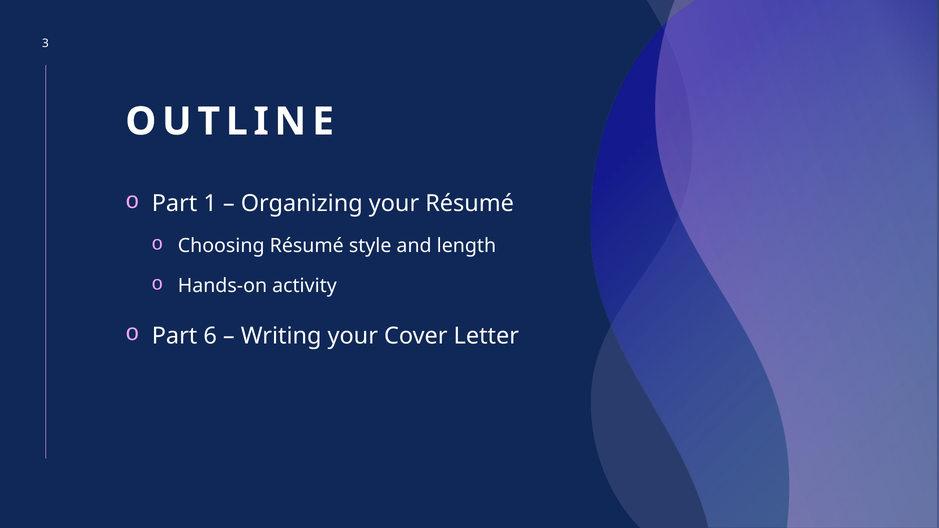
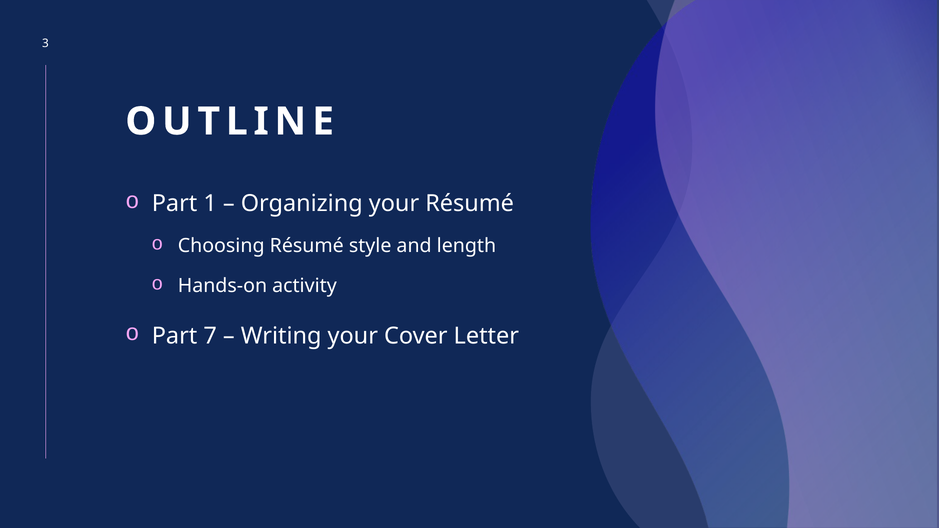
6: 6 -> 7
